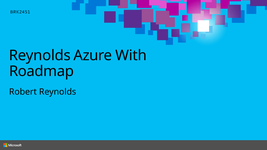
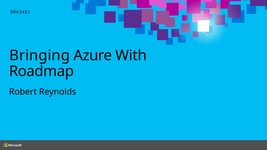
Reynolds at (40, 55): Reynolds -> Bringing
